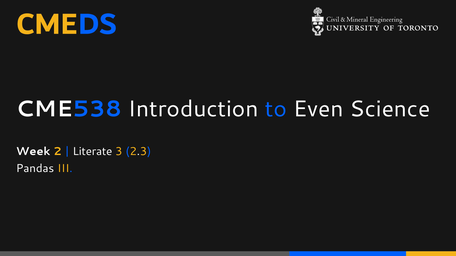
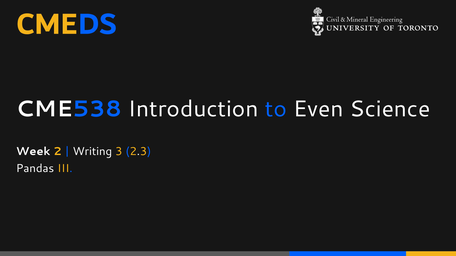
Literate: Literate -> Writing
